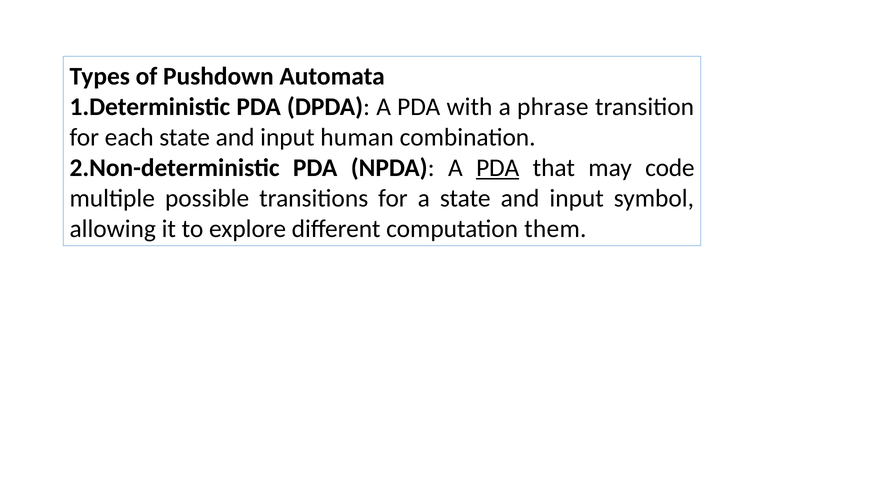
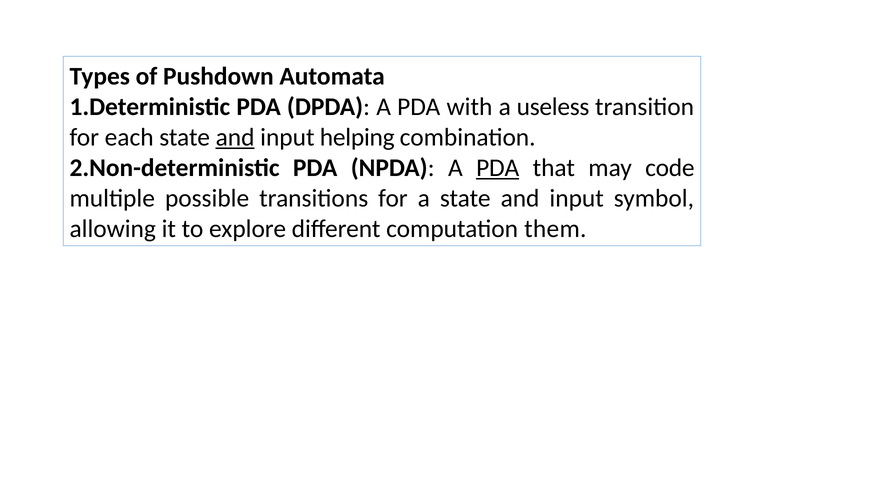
phrase: phrase -> useless
and at (235, 137) underline: none -> present
human: human -> helping
